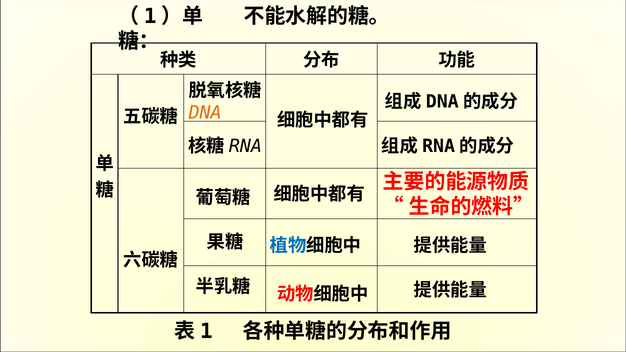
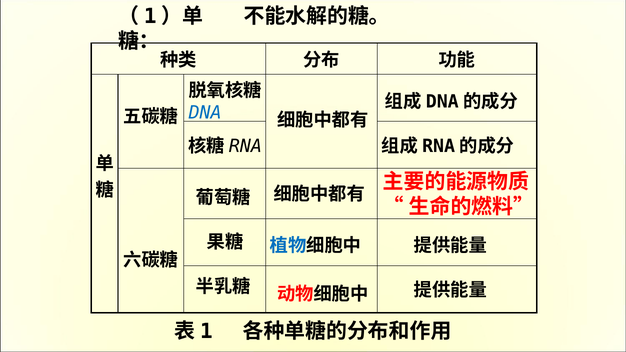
DNA colour: orange -> blue
